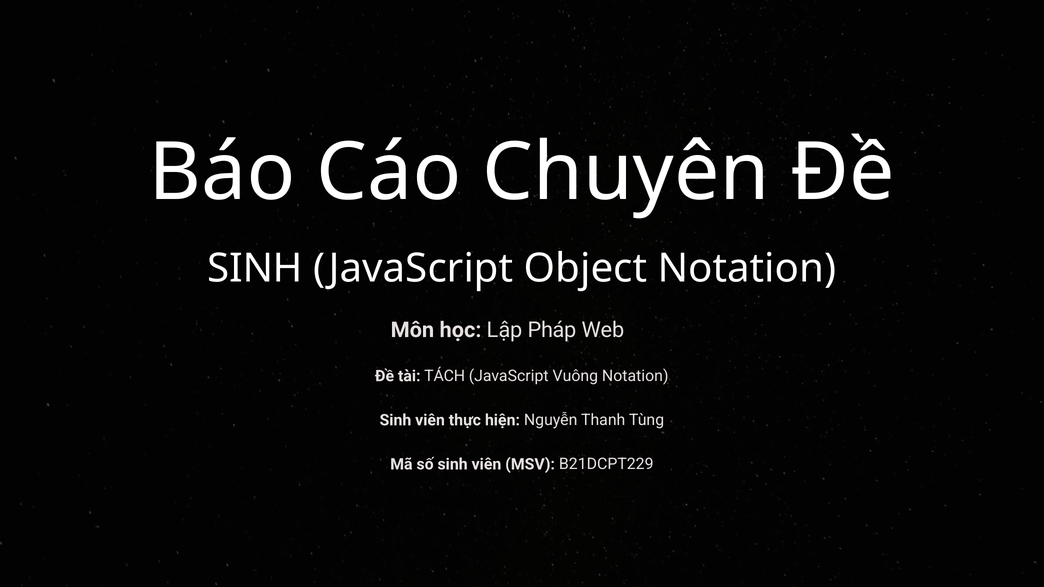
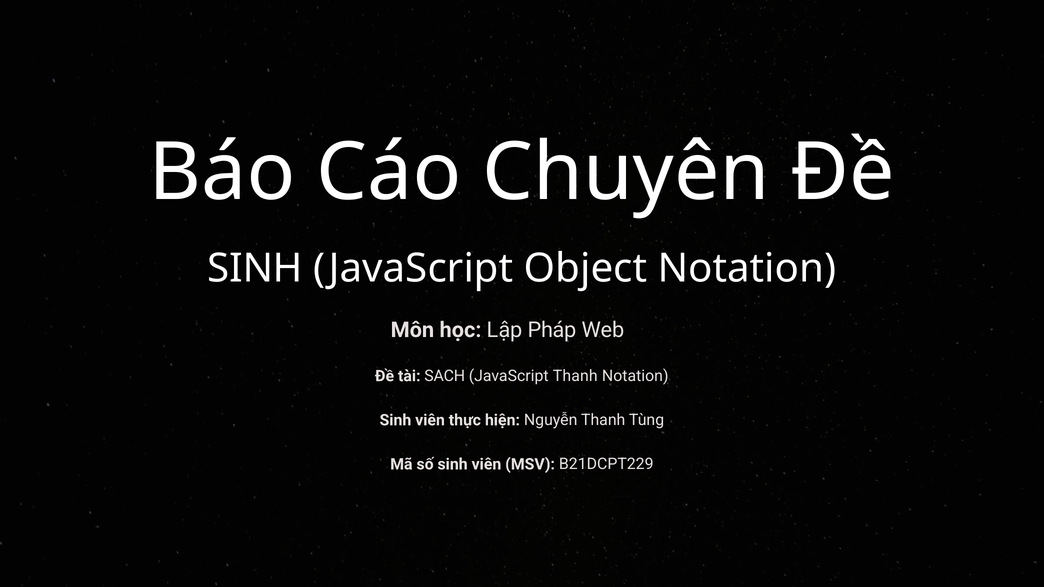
TÁCH: TÁCH -> SACH
JavaScript Vuông: Vuông -> Thanh
